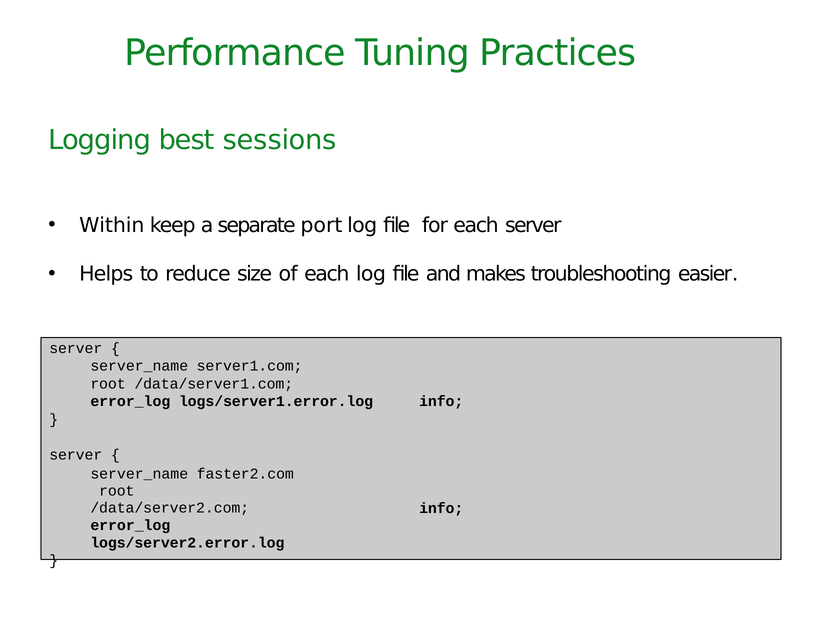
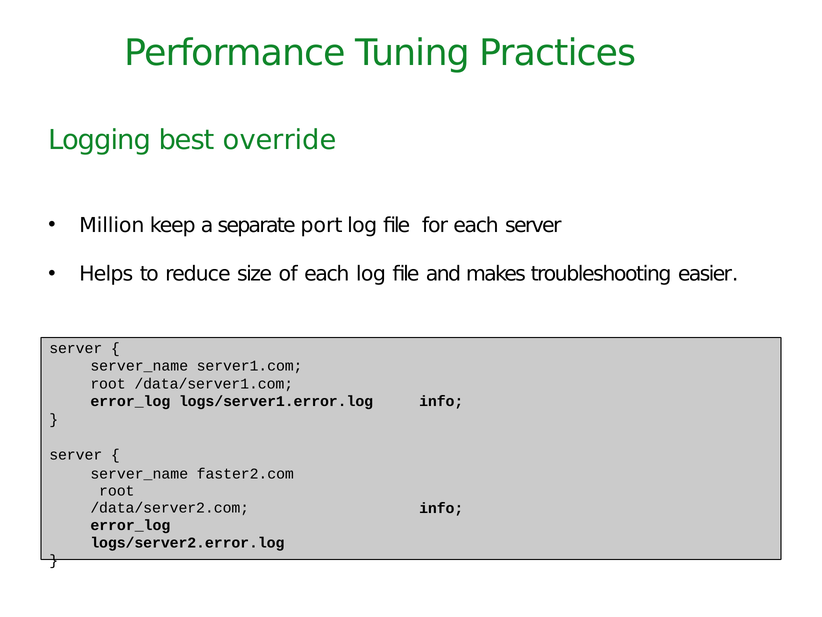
sessions: sessions -> override
Within: Within -> Million
